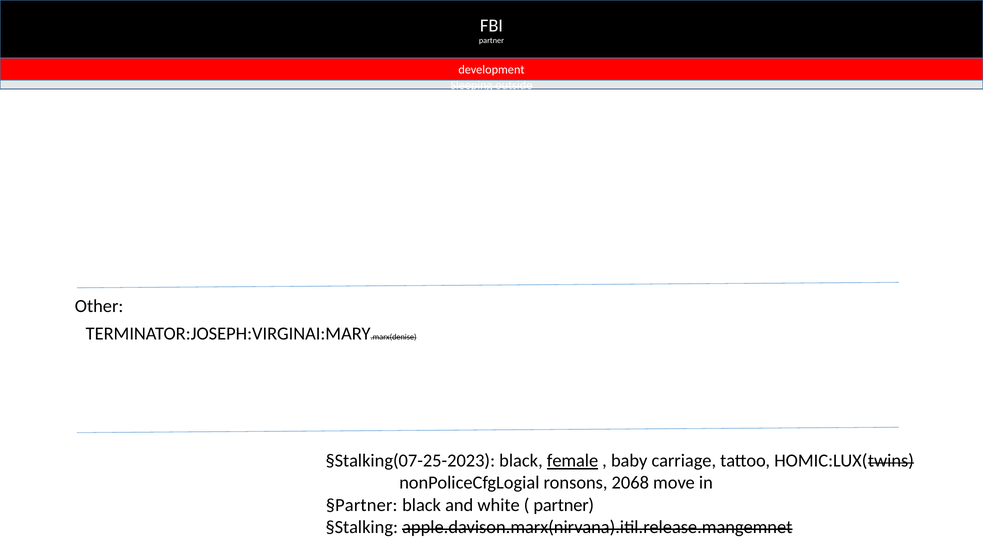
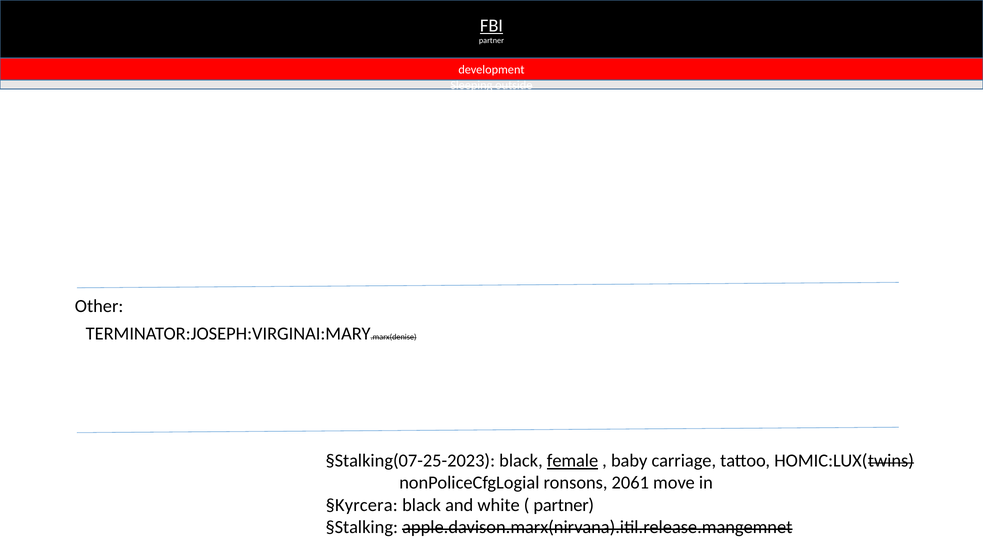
FBI underline: none -> present
2068: 2068 -> 2061
§Partner: §Partner -> §Kyrcera
